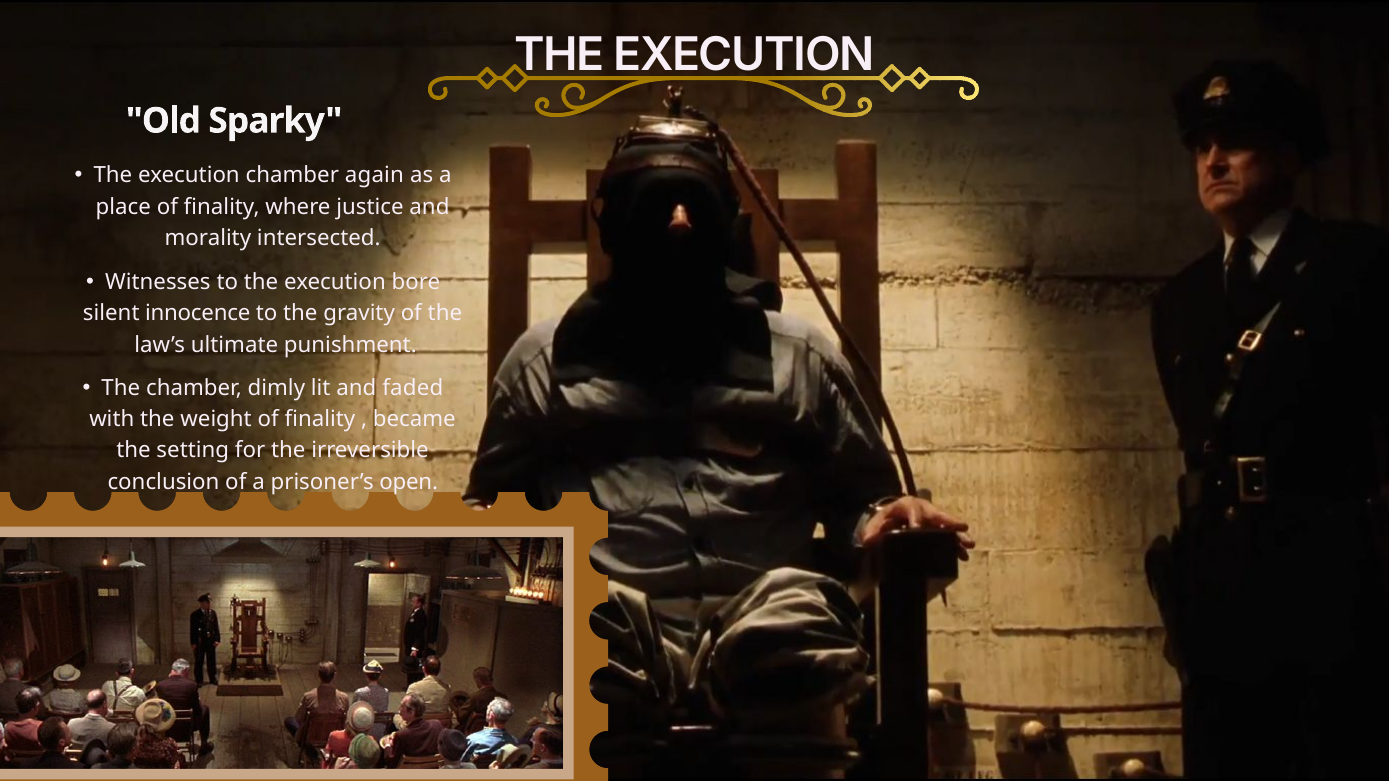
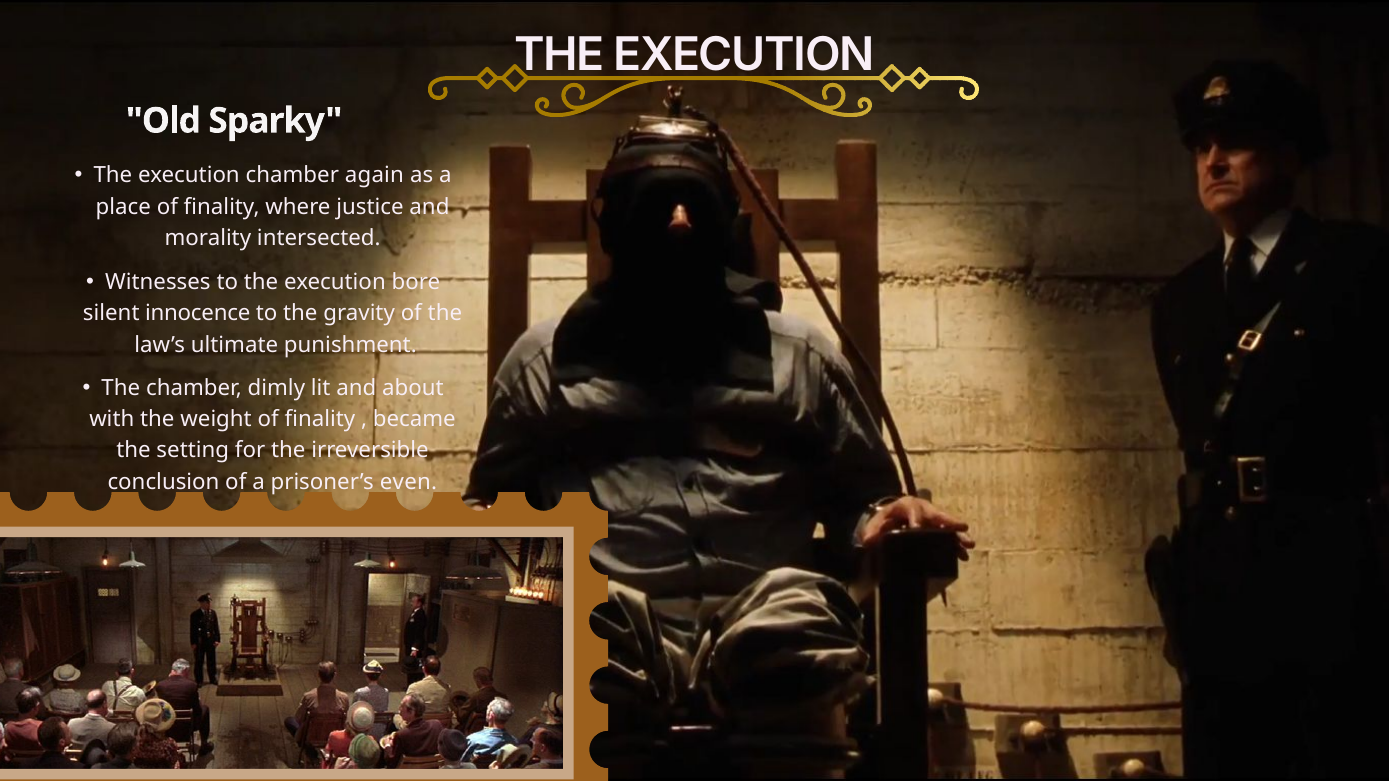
faded: faded -> about
open: open -> even
